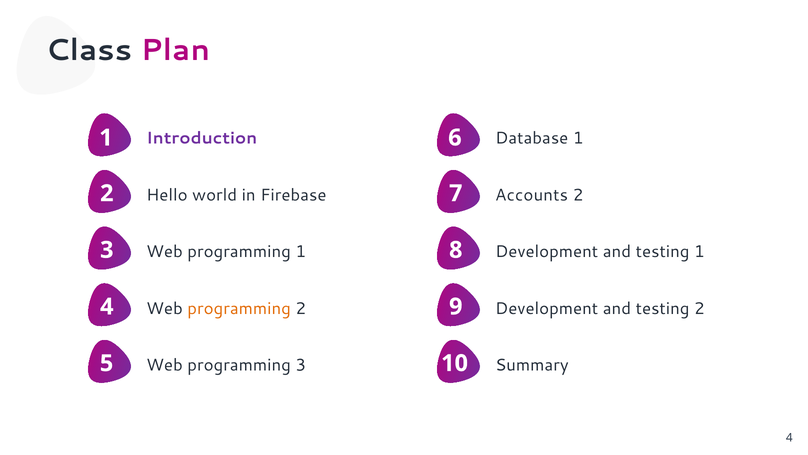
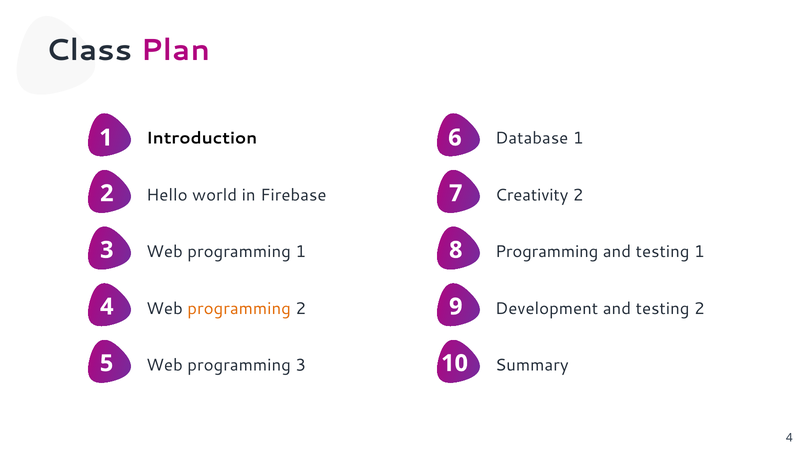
Introduction colour: purple -> black
Accounts: Accounts -> Creativity
Development at (547, 251): Development -> Programming
